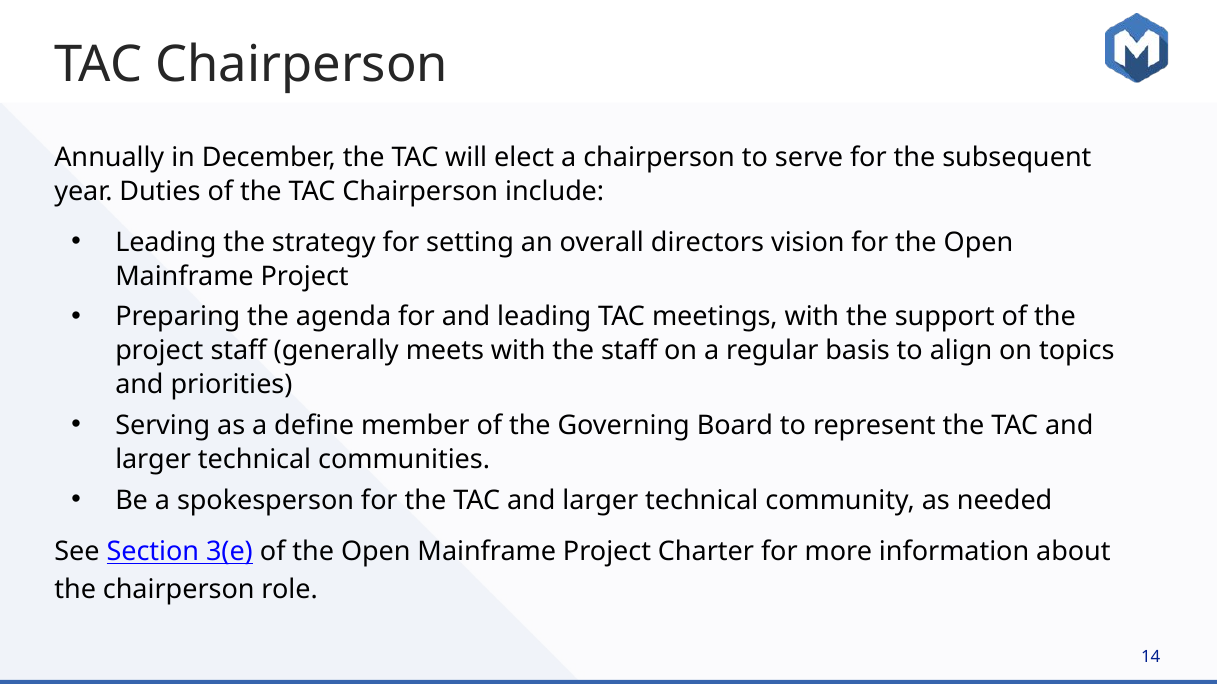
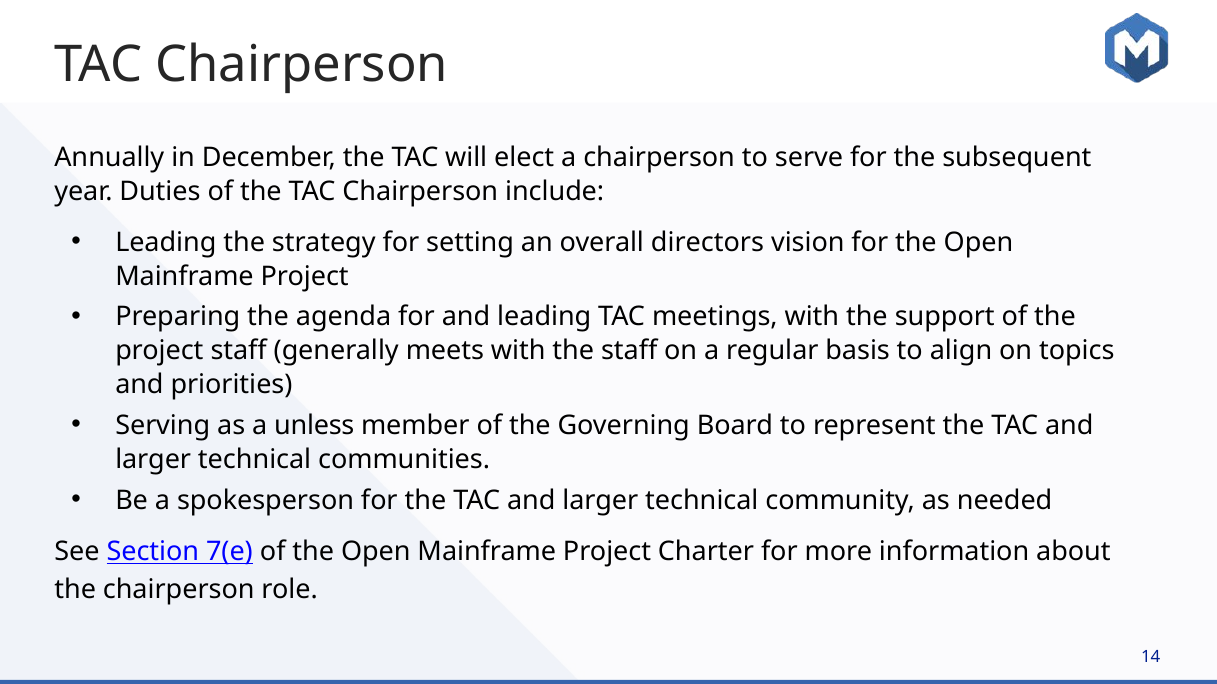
define: define -> unless
3(e: 3(e -> 7(e
